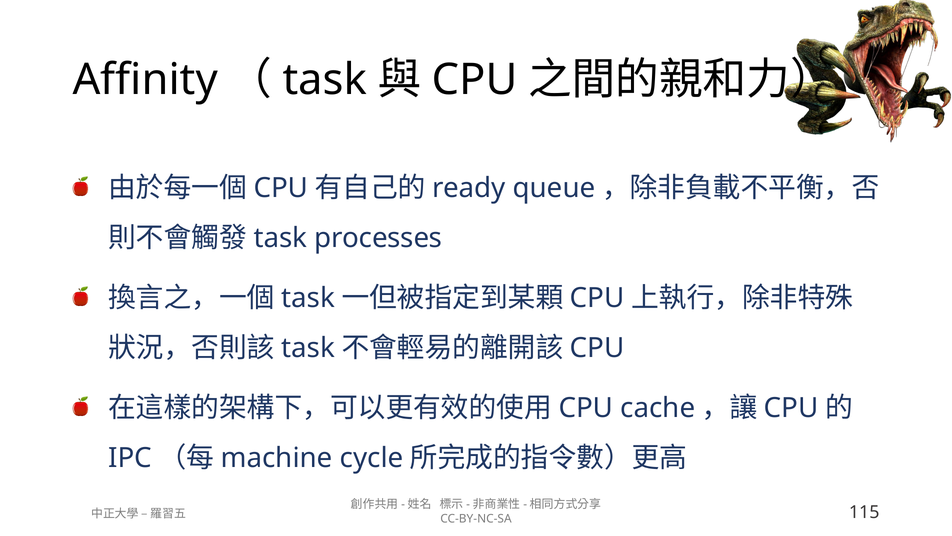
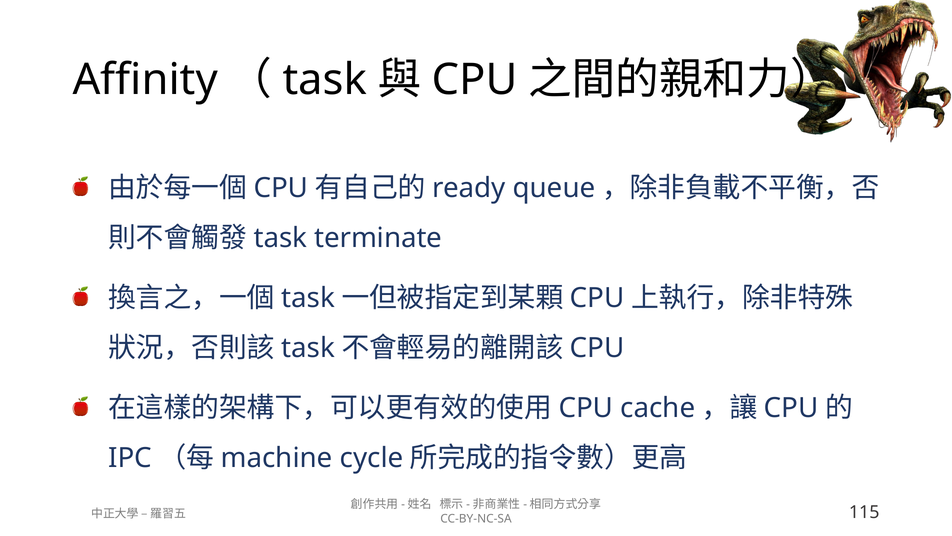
processes: processes -> terminate
